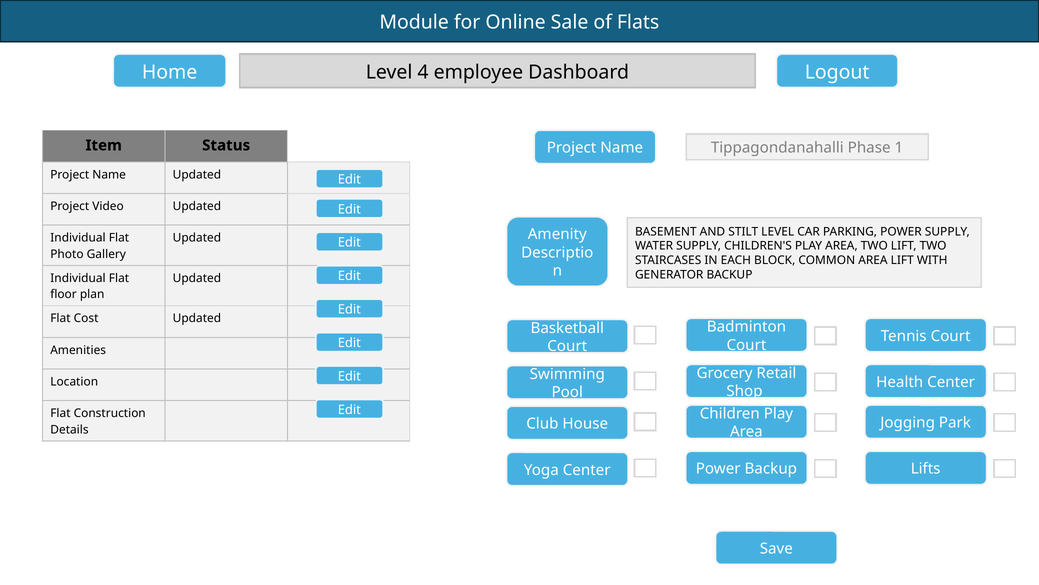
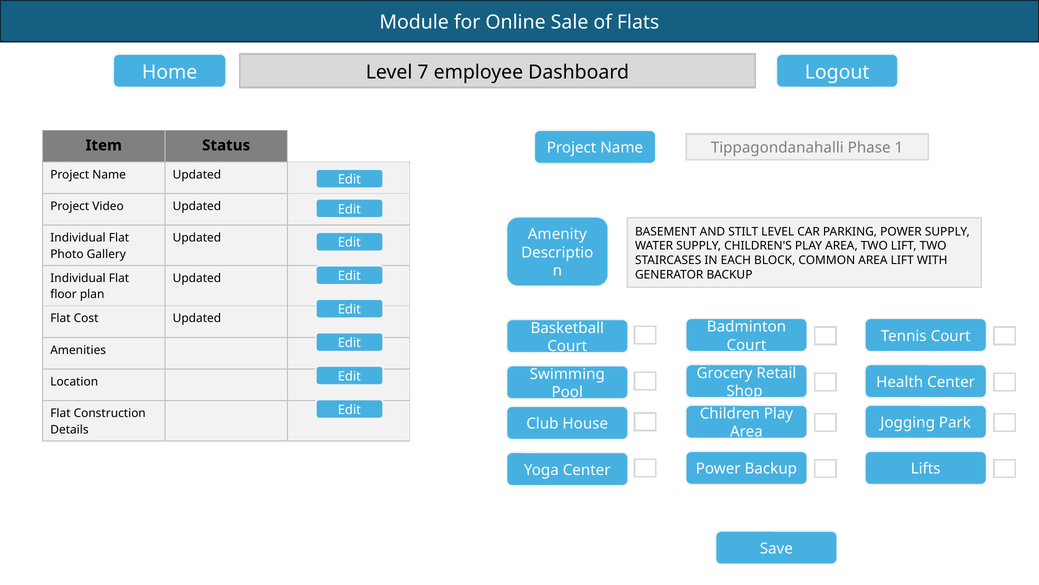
4: 4 -> 7
